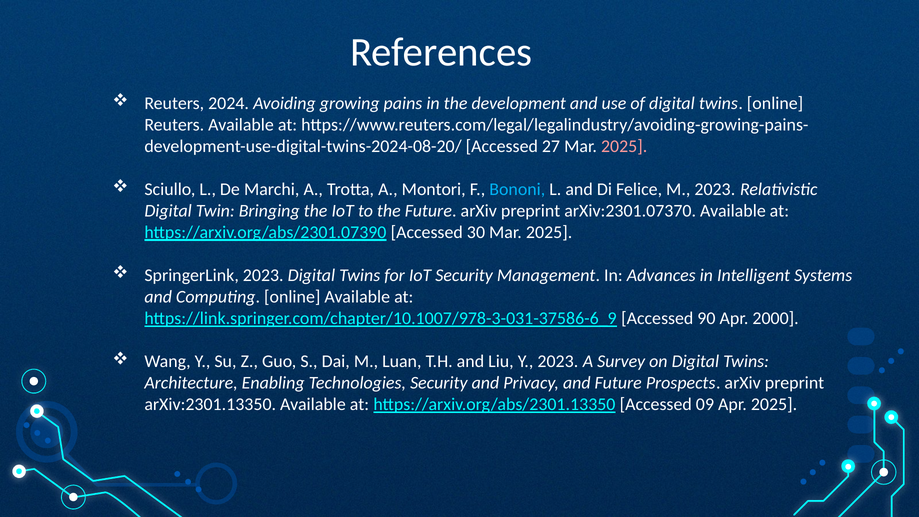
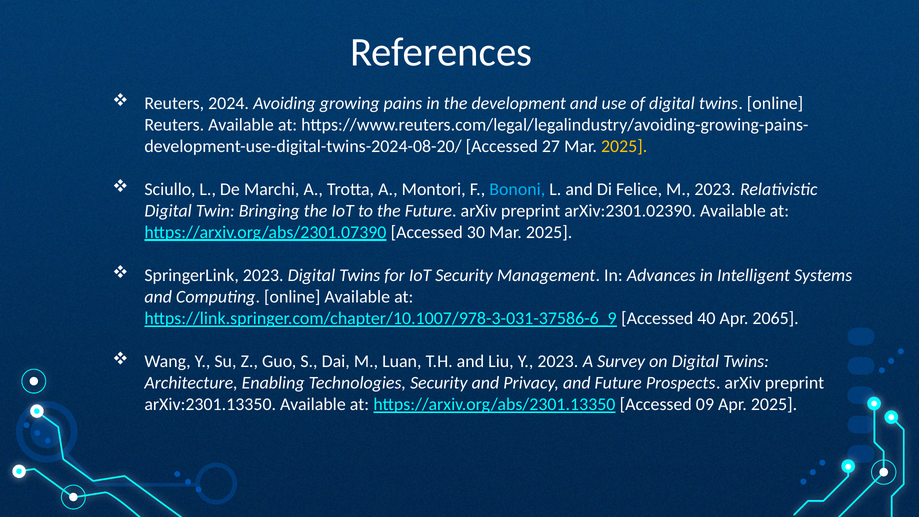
2025 at (624, 146) colour: pink -> yellow
arXiv:2301.07370: arXiv:2301.07370 -> arXiv:2301.02390
90: 90 -> 40
2000: 2000 -> 2065
